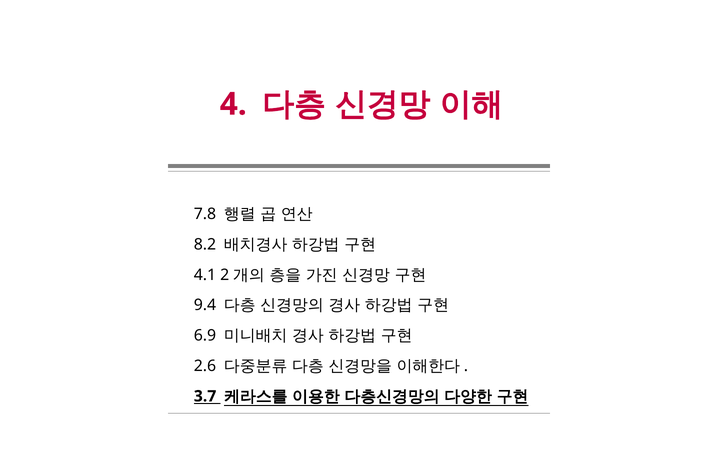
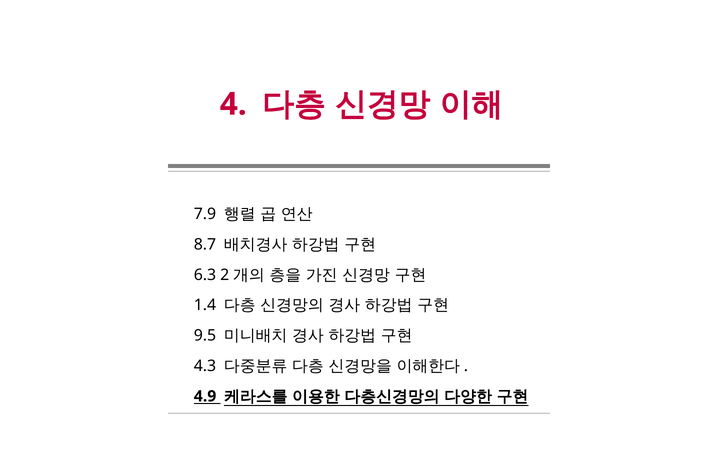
7.8: 7.8 -> 7.9
8.2: 8.2 -> 8.7
4.1: 4.1 -> 6.3
9.4: 9.4 -> 1.4
6.9: 6.9 -> 9.5
2.6: 2.6 -> 4.3
3.7: 3.7 -> 4.9
